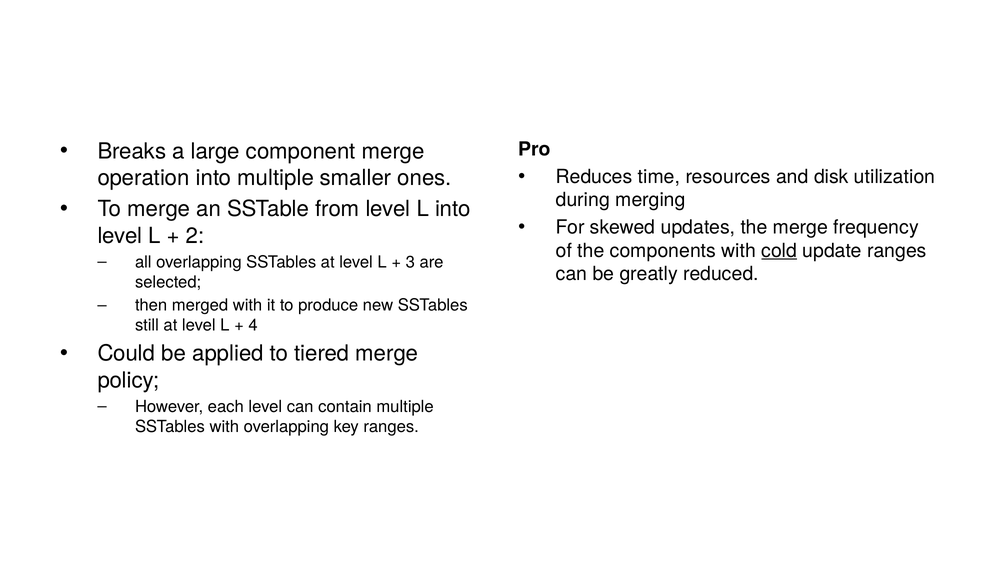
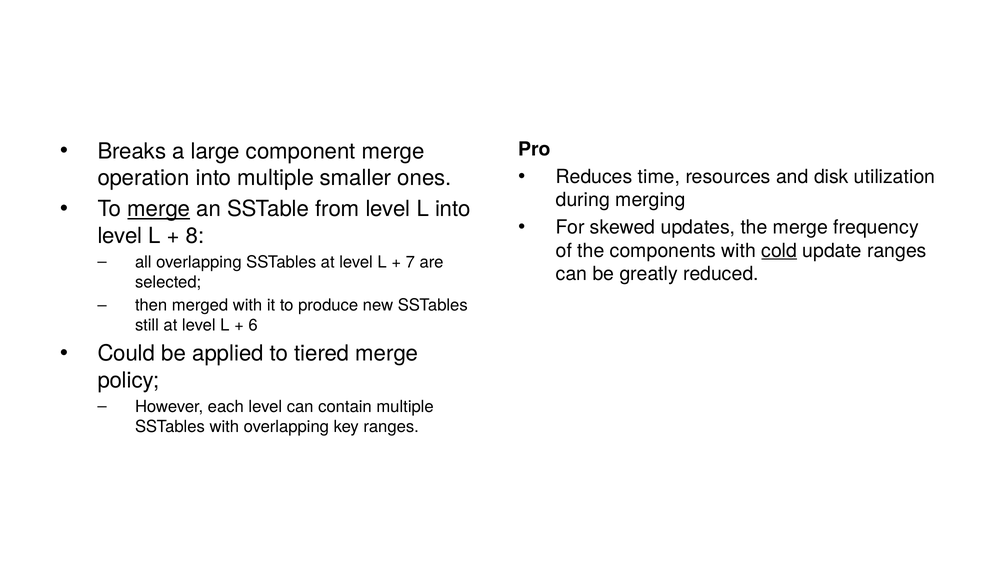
merge at (159, 209) underline: none -> present
2: 2 -> 8
3: 3 -> 7
4: 4 -> 6
